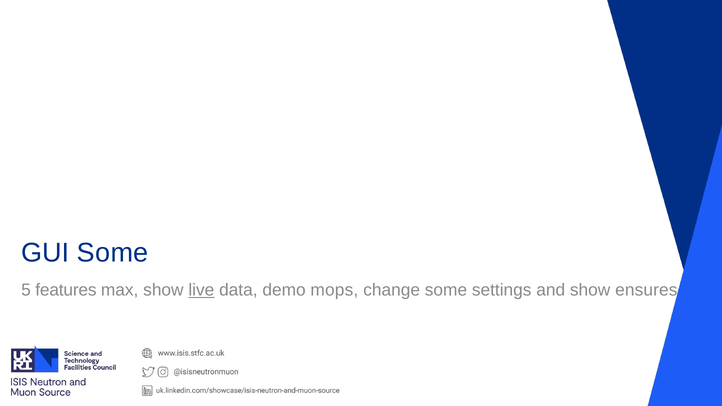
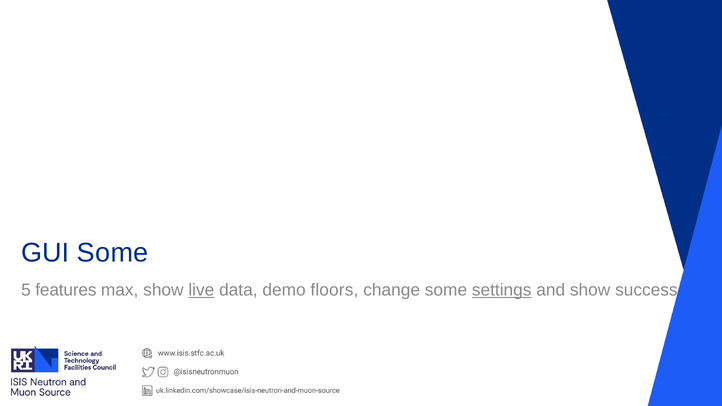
mops: mops -> floors
settings underline: none -> present
ensures: ensures -> success
